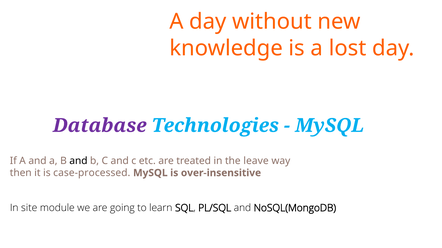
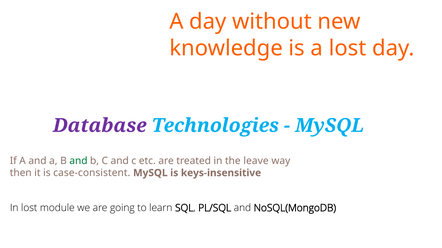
and at (78, 161) colour: black -> green
case-processed: case-processed -> case-consistent
over-insensitive: over-insensitive -> keys-insensitive
In site: site -> lost
